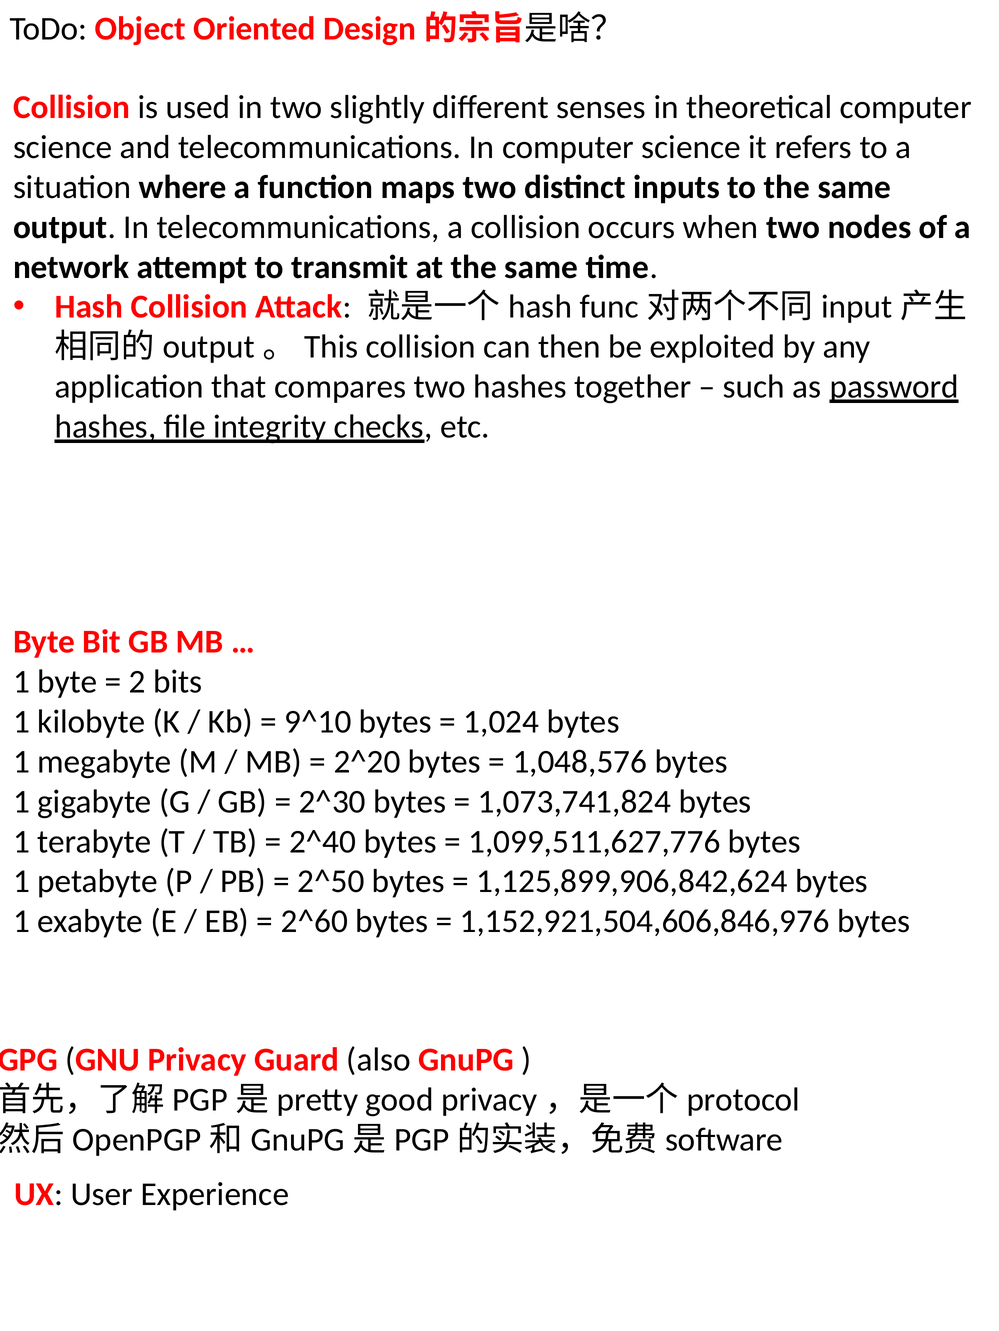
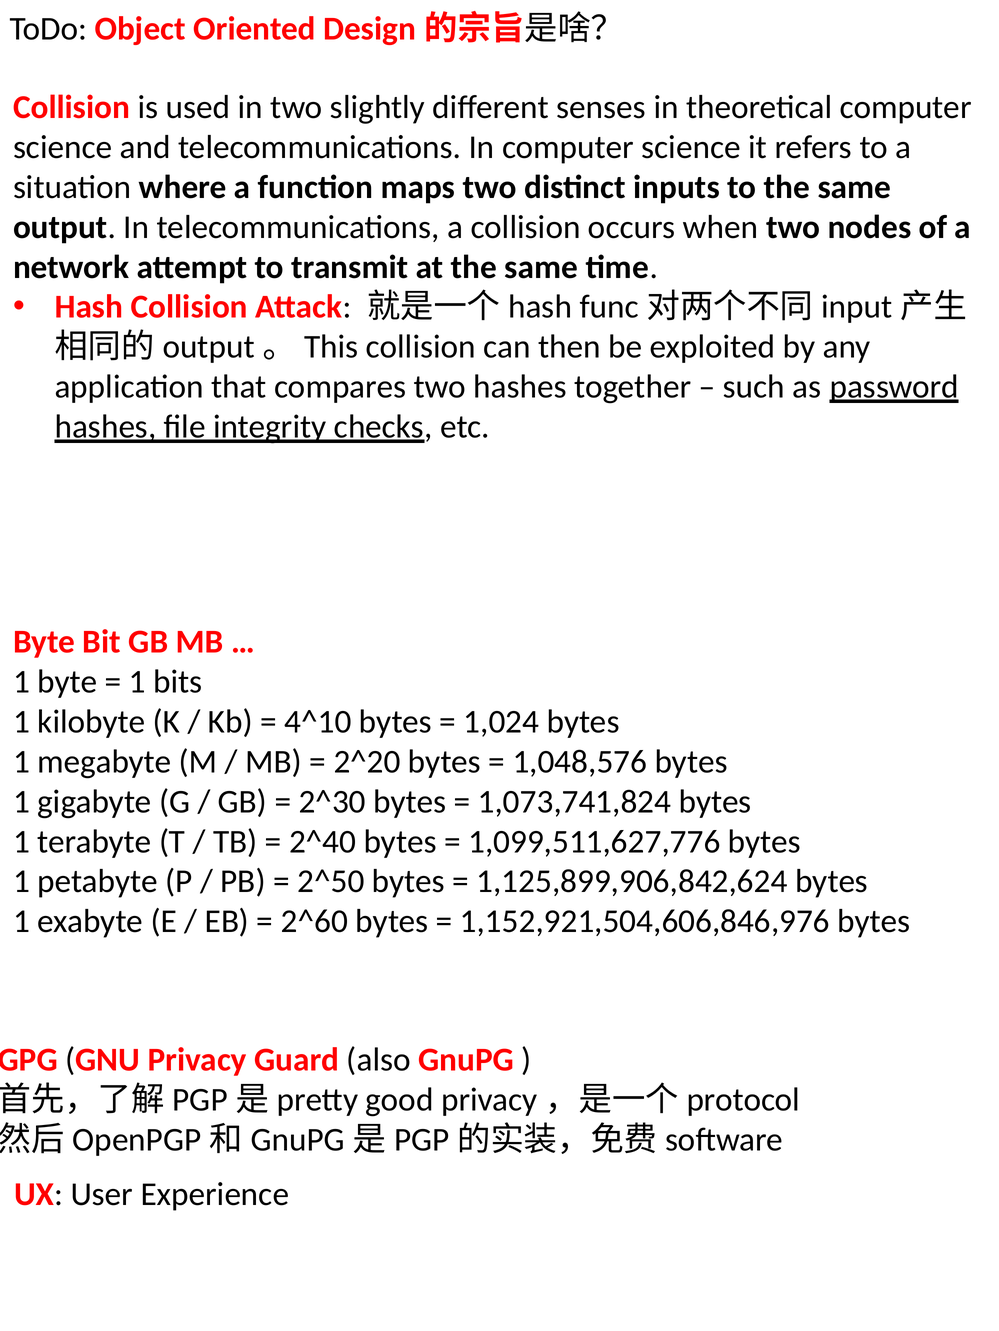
2 at (137, 682): 2 -> 1
9^10: 9^10 -> 4^10
